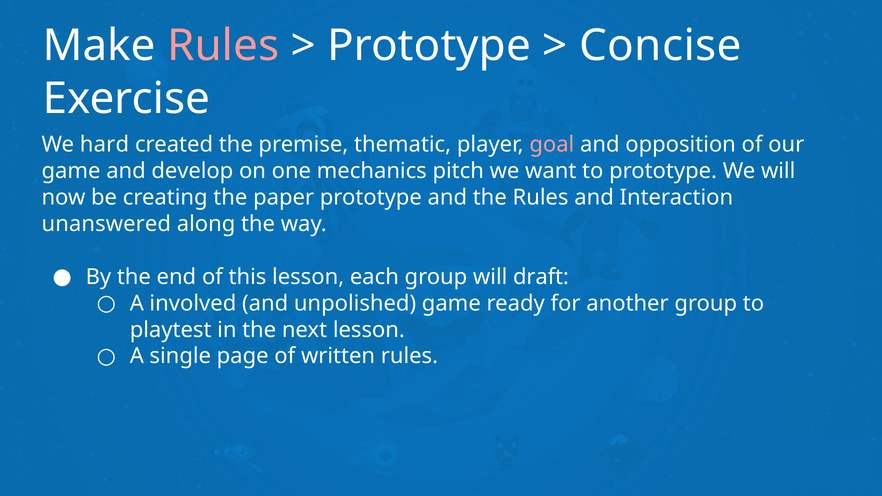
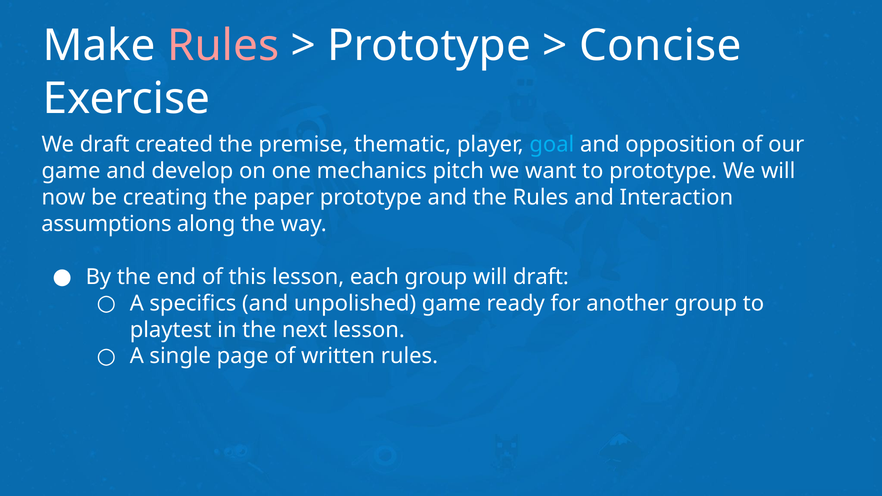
We hard: hard -> draft
goal colour: pink -> light blue
unanswered: unanswered -> assumptions
involved: involved -> specifics
